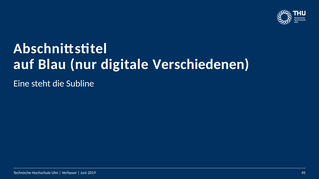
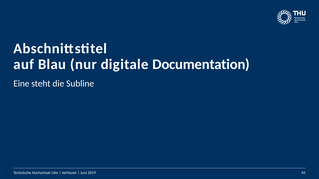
Verschiedenen: Verschiedenen -> Documentation
